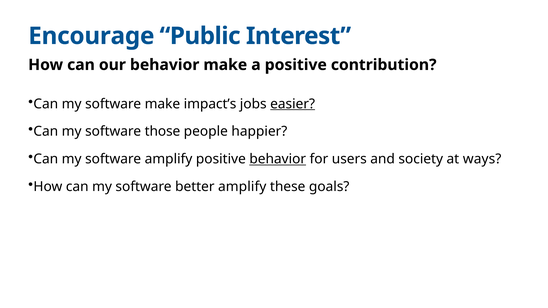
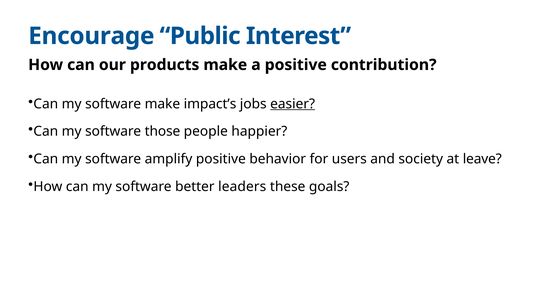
our behavior: behavior -> products
behavior at (278, 159) underline: present -> none
ways: ways -> leave
better amplify: amplify -> leaders
